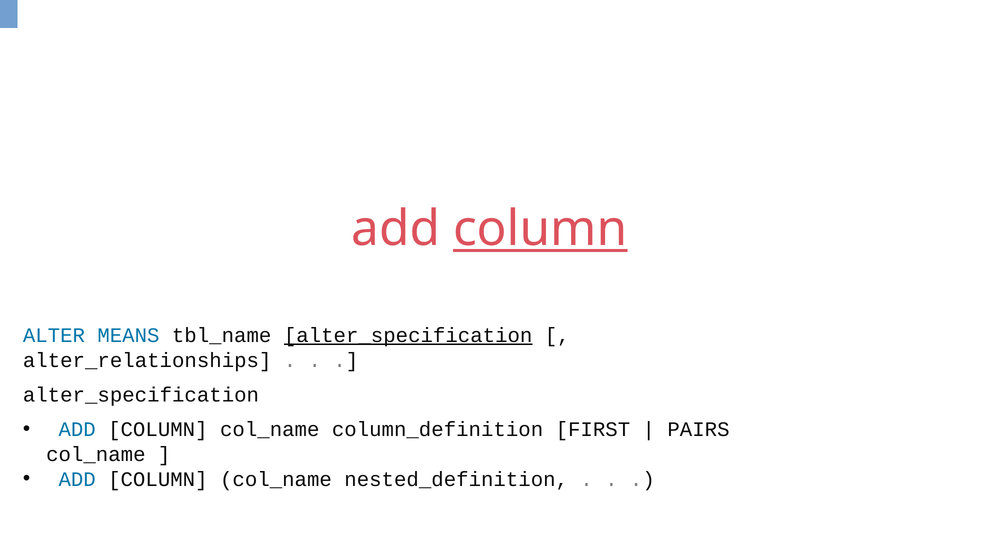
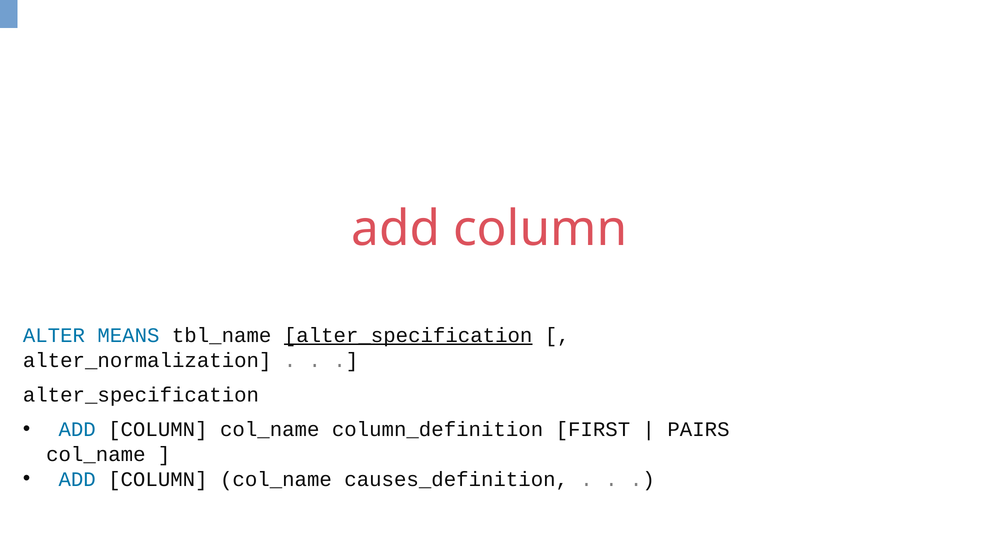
column at (540, 229) underline: present -> none
alter_relationships: alter_relationships -> alter_normalization
nested_definition: nested_definition -> causes_definition
